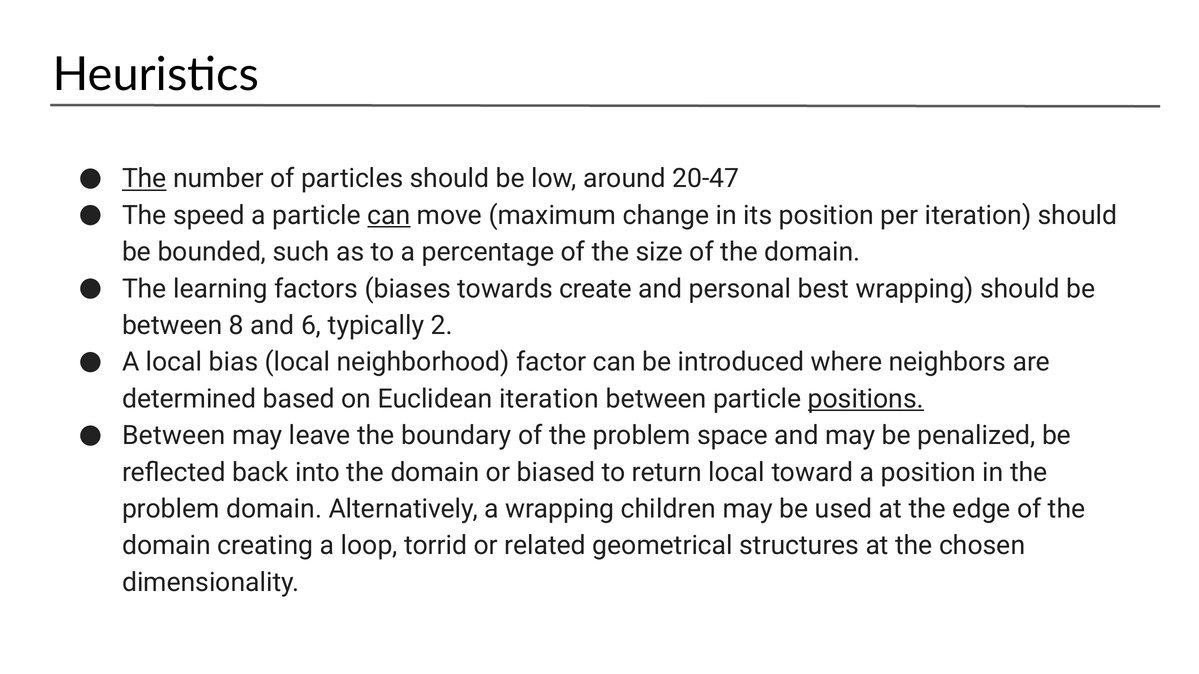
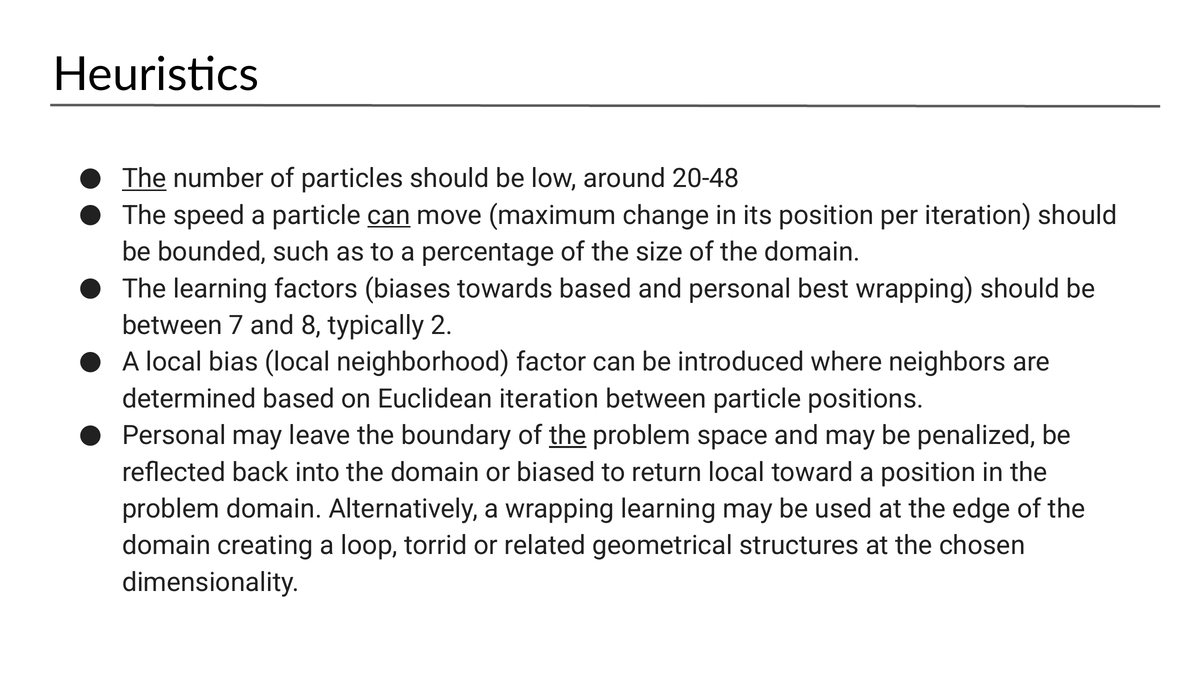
20-47: 20-47 -> 20-48
towards create: create -> based
8: 8 -> 7
6: 6 -> 8
positions underline: present -> none
Between at (174, 436): Between -> Personal
the at (568, 436) underline: none -> present
wrapping children: children -> learning
